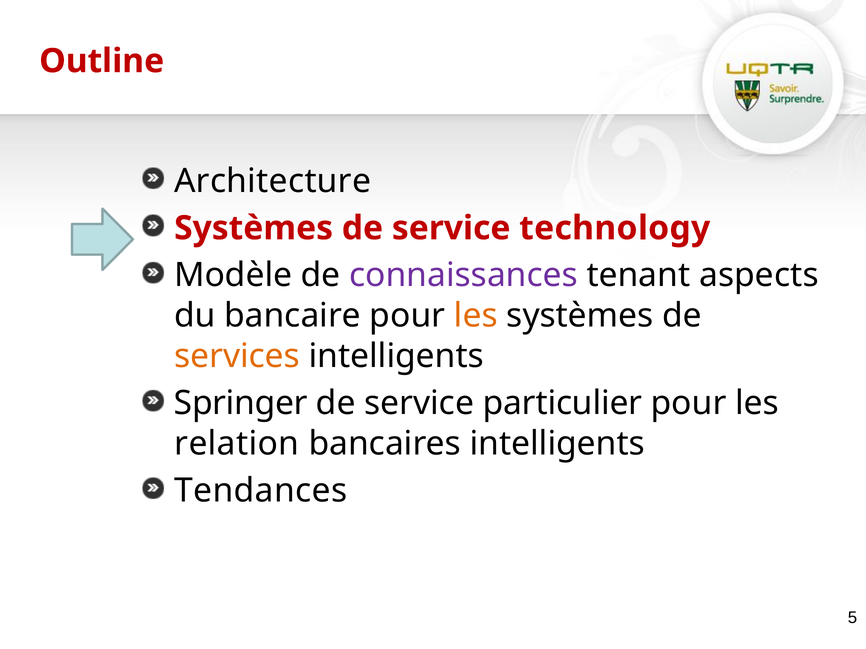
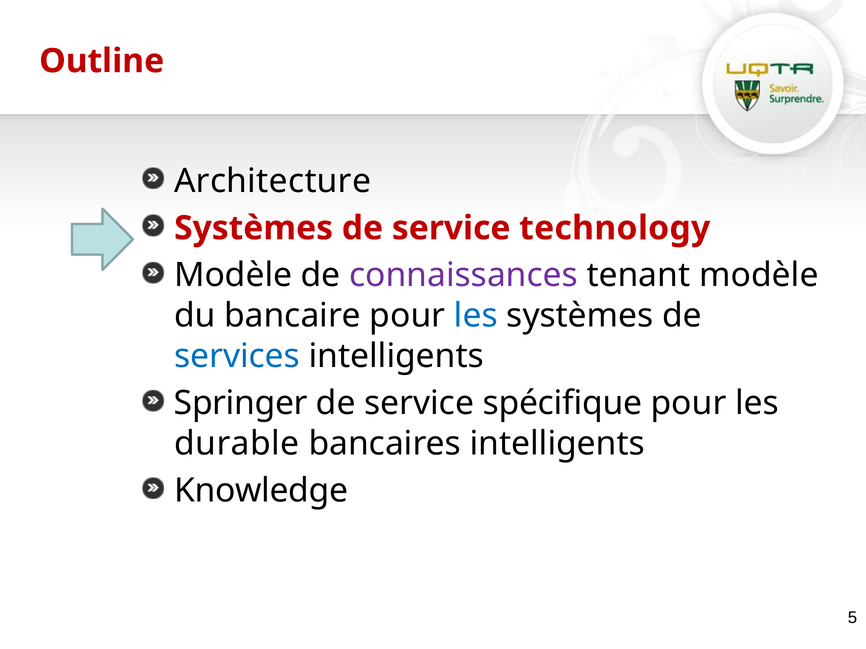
tenant aspects: aspects -> modèle
les at (476, 316) colour: orange -> blue
services colour: orange -> blue
particulier: particulier -> spécifique
relation: relation -> durable
Tendances: Tendances -> Knowledge
